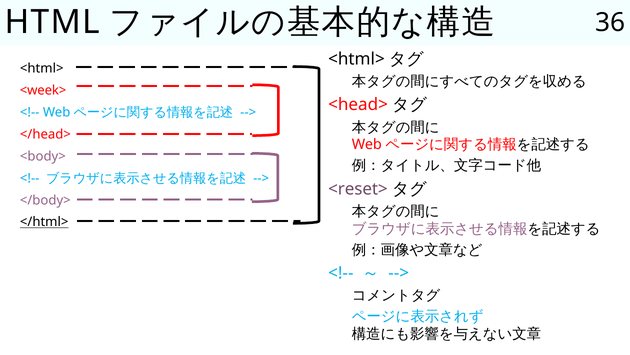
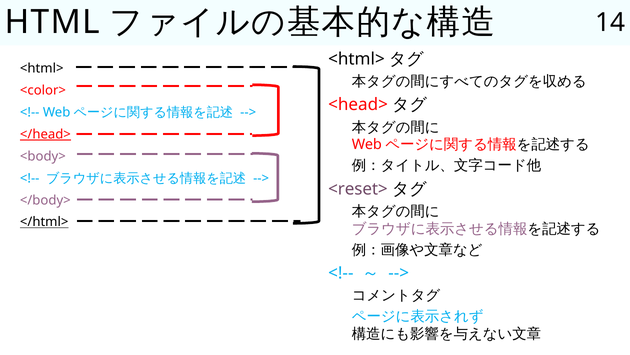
36: 36 -> 14
<week>: <week> -> <color>
</head> underline: none -> present
